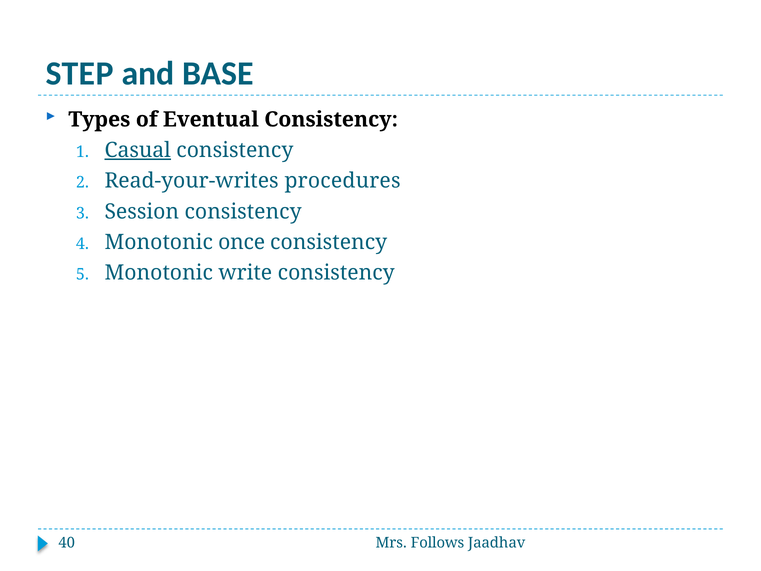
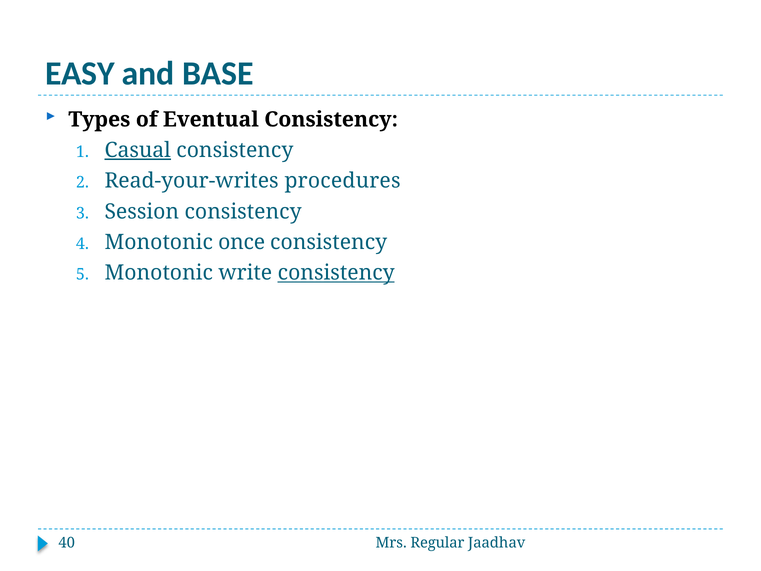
STEP: STEP -> EASY
consistency at (336, 273) underline: none -> present
Follows: Follows -> Regular
